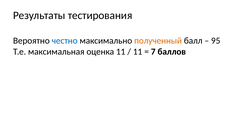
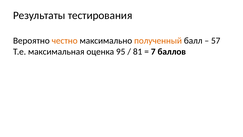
честно colour: blue -> orange
95: 95 -> 57
оценка 11: 11 -> 95
11 at (138, 52): 11 -> 81
